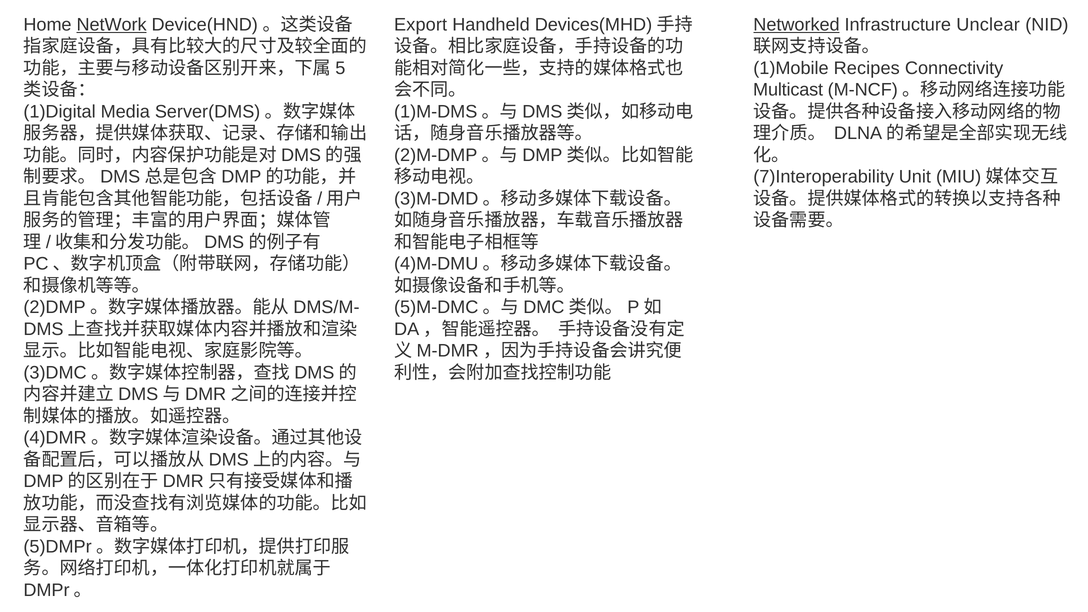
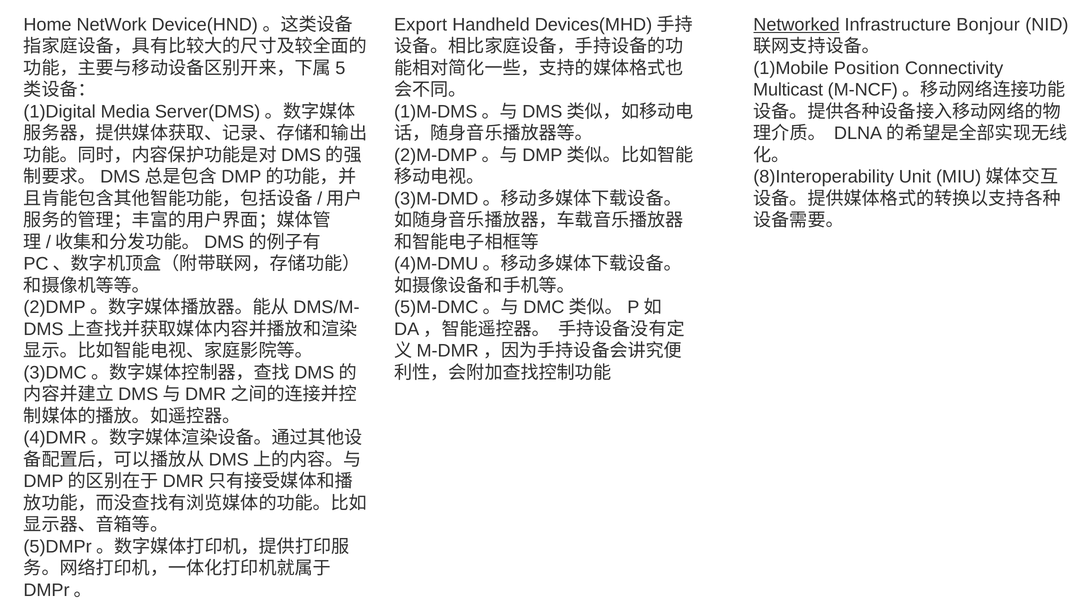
NetWork underline: present -> none
Unclear: Unclear -> Bonjour
Recipes: Recipes -> Position
7)Interoperability: 7)Interoperability -> 8)Interoperability
